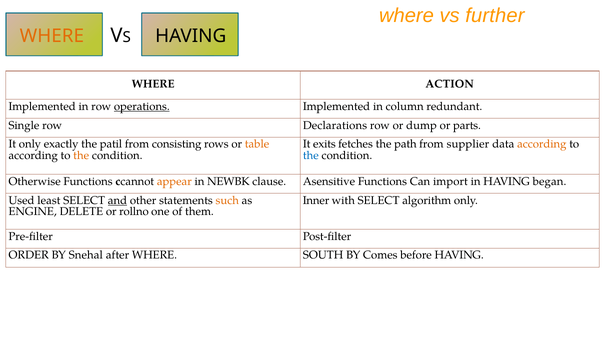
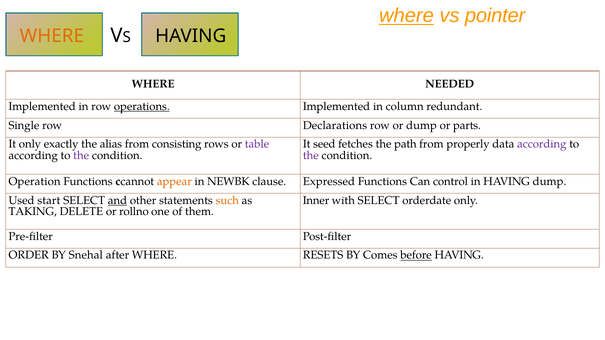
where at (406, 16) underline: none -> present
further: further -> pointer
ACTION: ACTION -> NEEDED
patil: patil -> alias
table colour: orange -> purple
exits: exits -> seed
supplier: supplier -> properly
according at (542, 144) colour: orange -> purple
the at (81, 156) colour: orange -> purple
the at (311, 156) colour: blue -> purple
Otherwise: Otherwise -> Operation
Asensitive: Asensitive -> Expressed
import: import -> control
HAVING began: began -> dump
least: least -> start
algorithm: algorithm -> orderdate
ENGINE: ENGINE -> TAKING
SOUTH: SOUTH -> RESETS
before underline: none -> present
